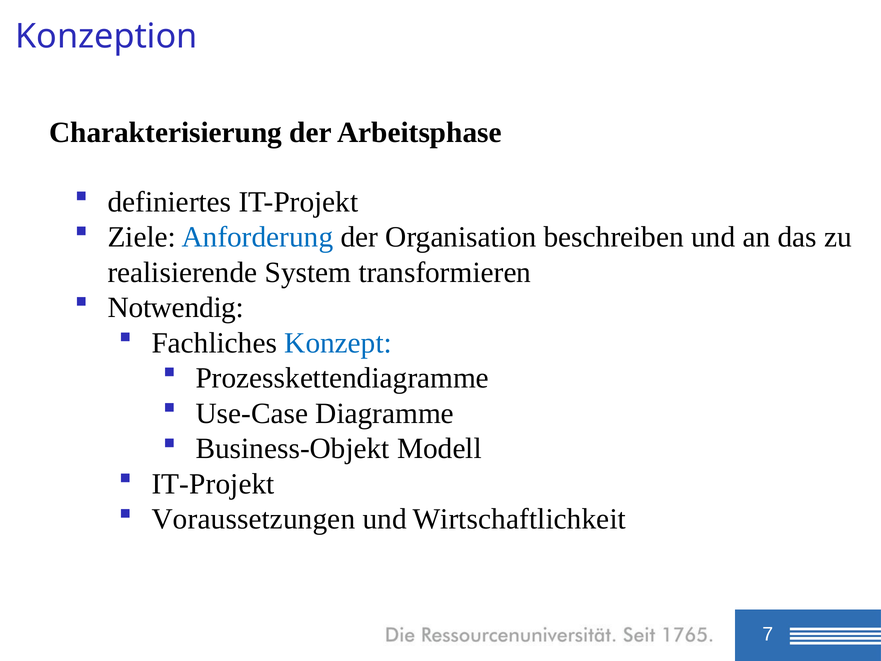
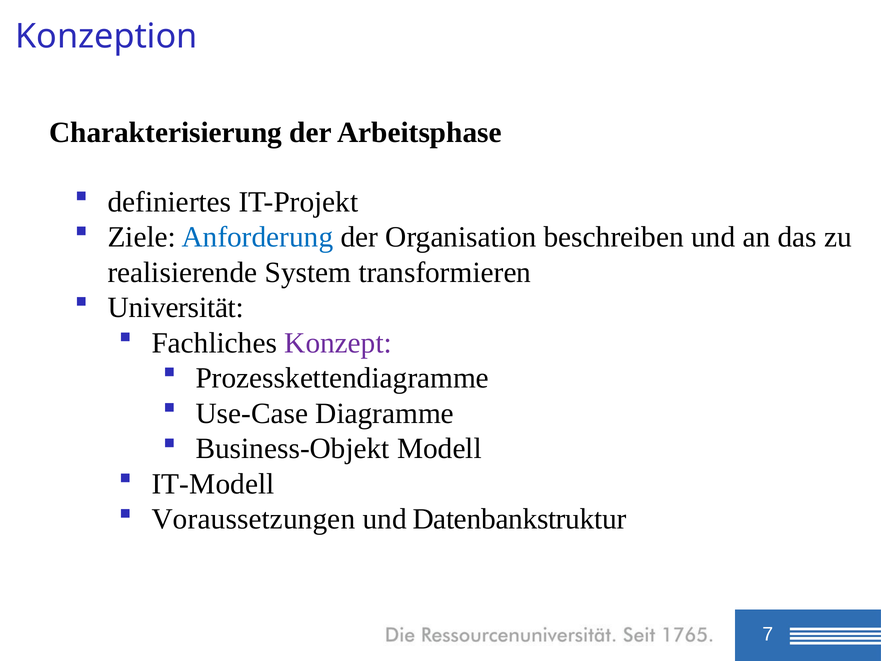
Notwendig: Notwendig -> Universität
Konzept colour: blue -> purple
IT-Projekt at (213, 484): IT-Projekt -> IT-Modell
Wirtschaftlichkeit: Wirtschaftlichkeit -> Datenbankstruktur
